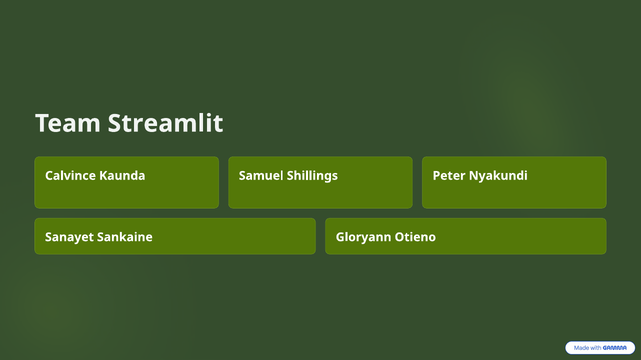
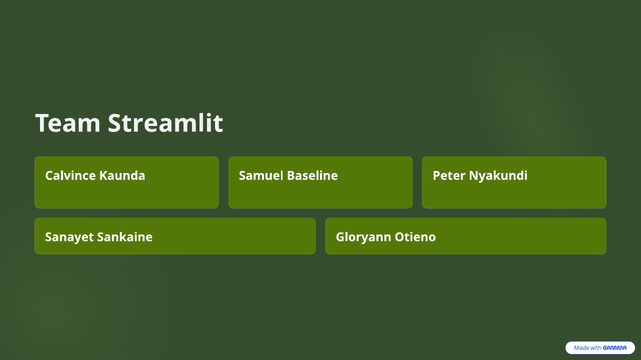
Shillings: Shillings -> Baseline
